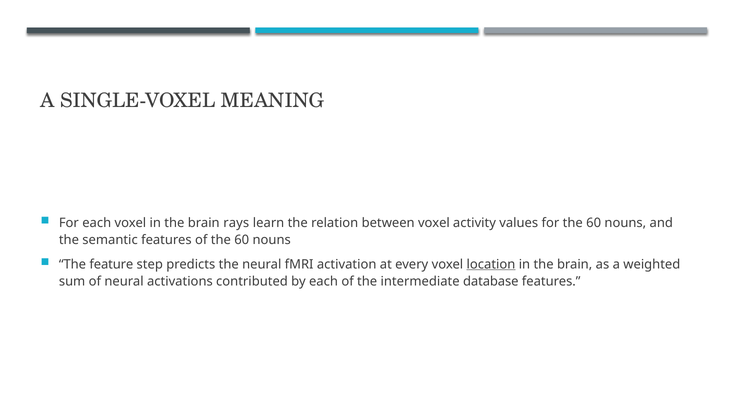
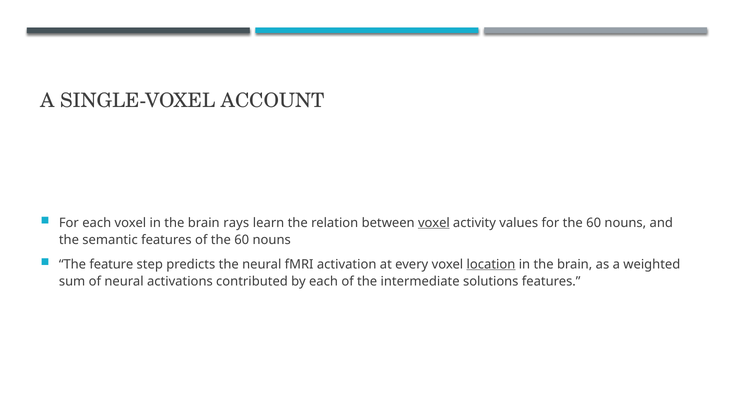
MEANING: MEANING -> ACCOUNT
voxel at (434, 223) underline: none -> present
database: database -> solutions
